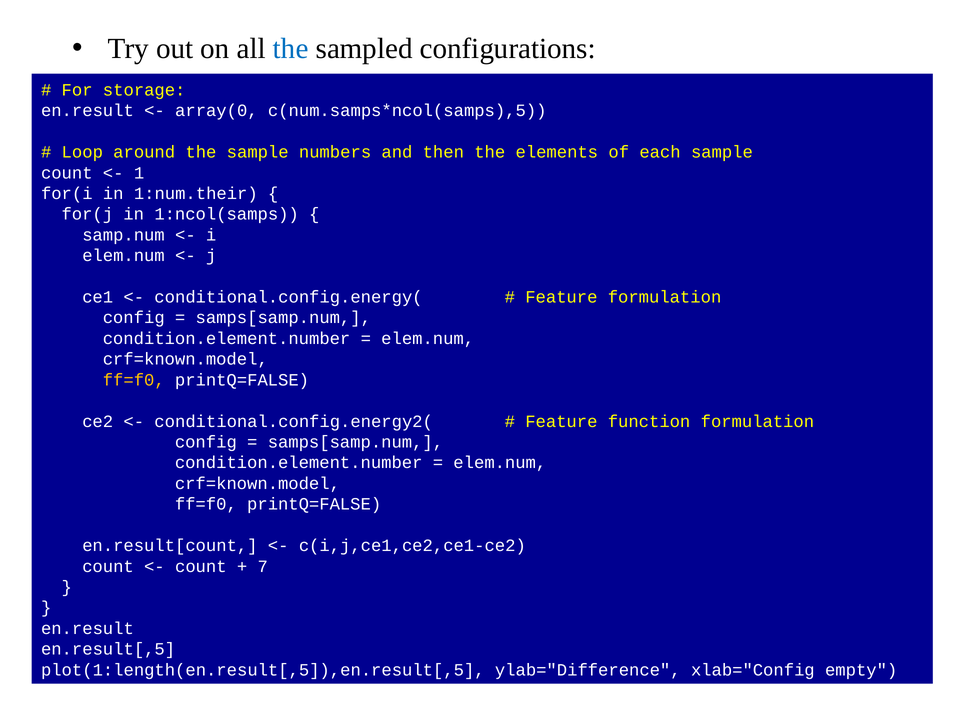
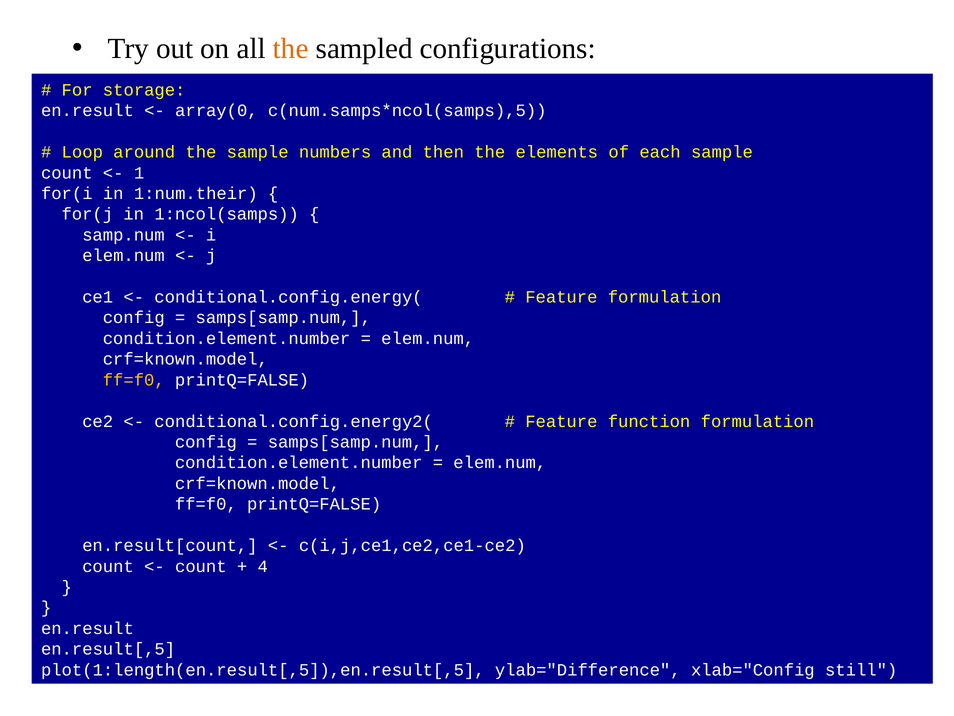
the at (291, 48) colour: blue -> orange
7: 7 -> 4
empty: empty -> still
